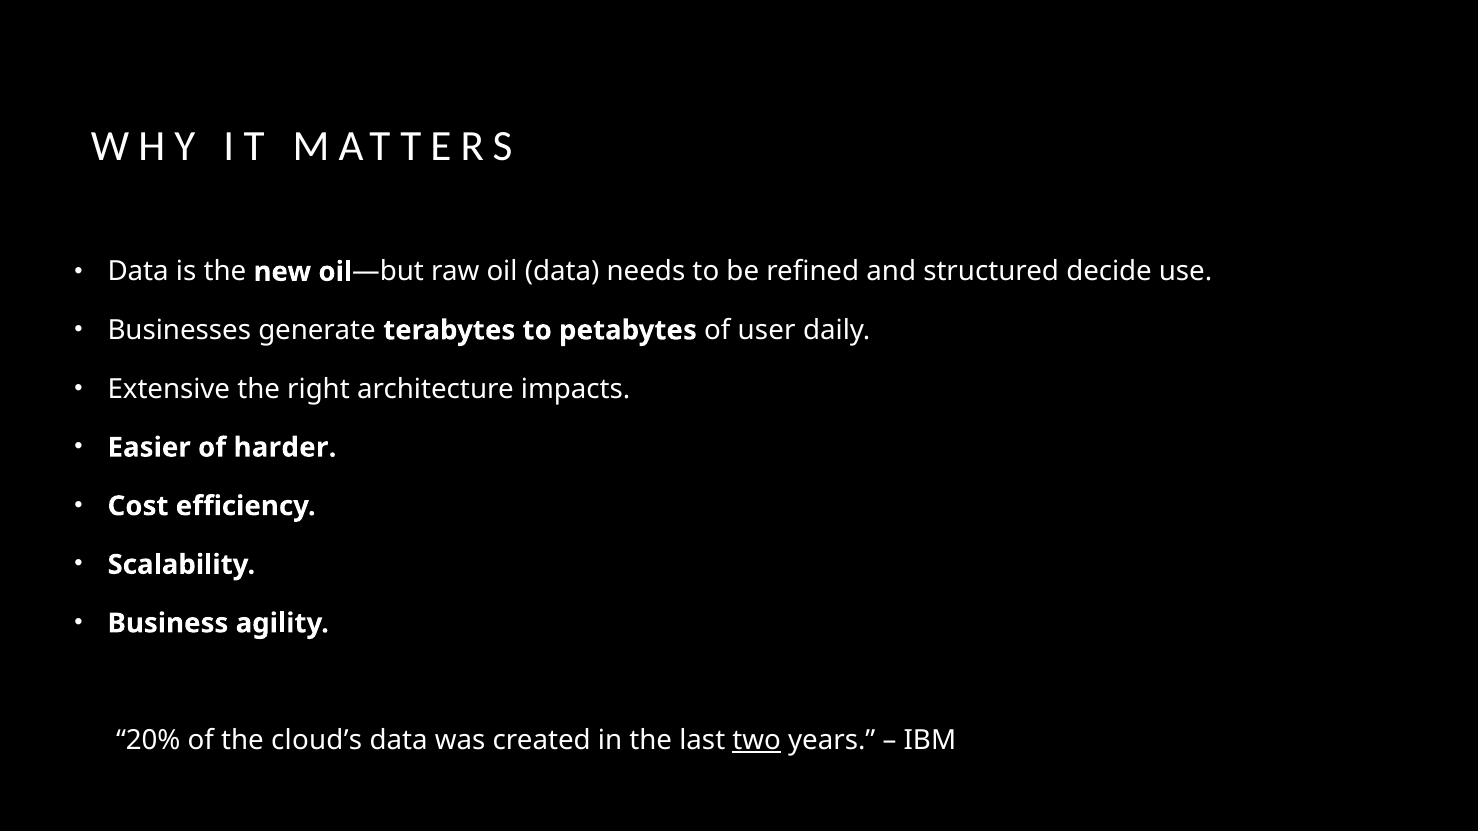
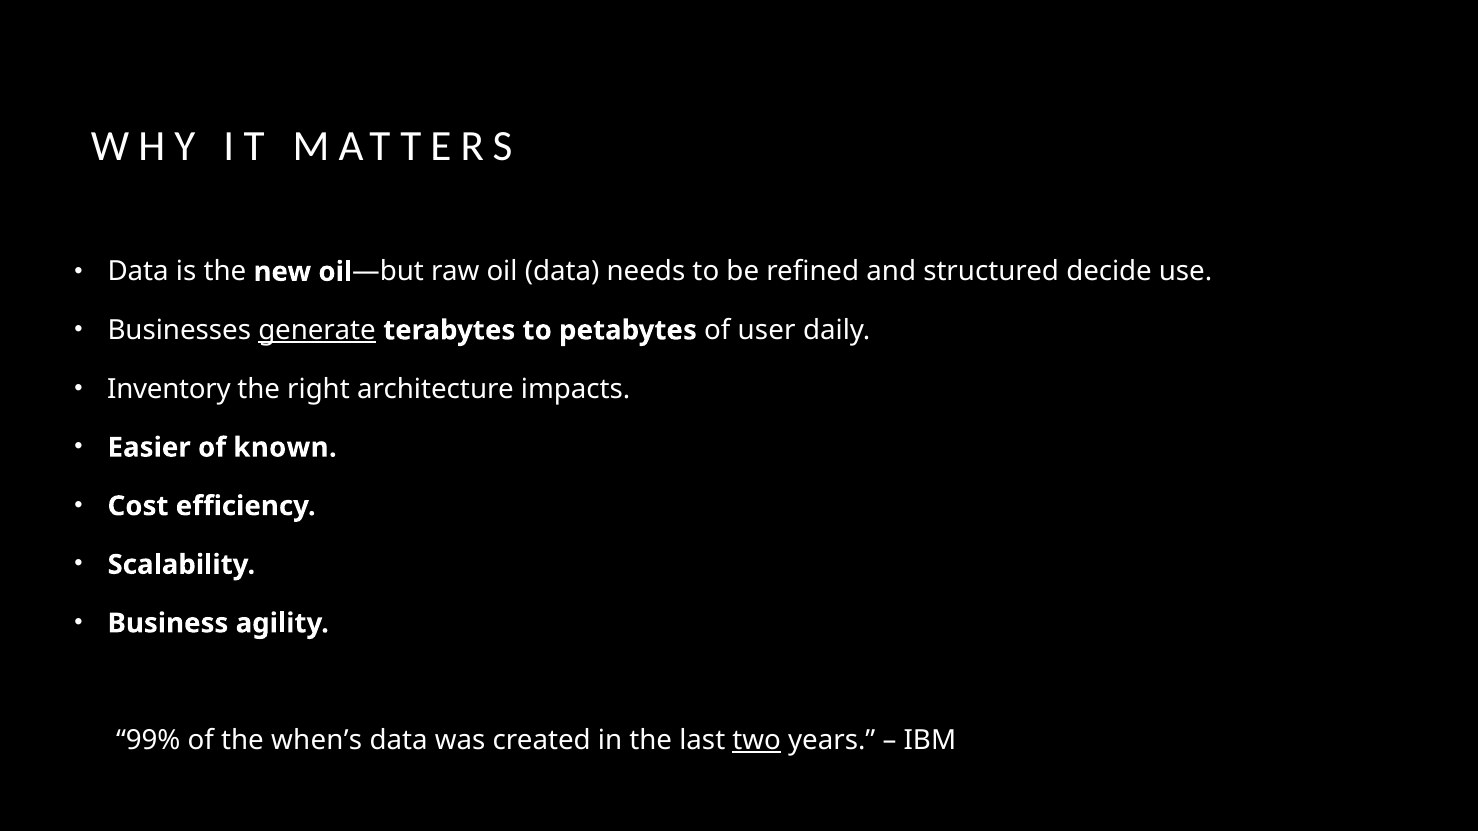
generate underline: none -> present
Extensive: Extensive -> Inventory
harder: harder -> known
20%: 20% -> 99%
cloud’s: cloud’s -> when’s
